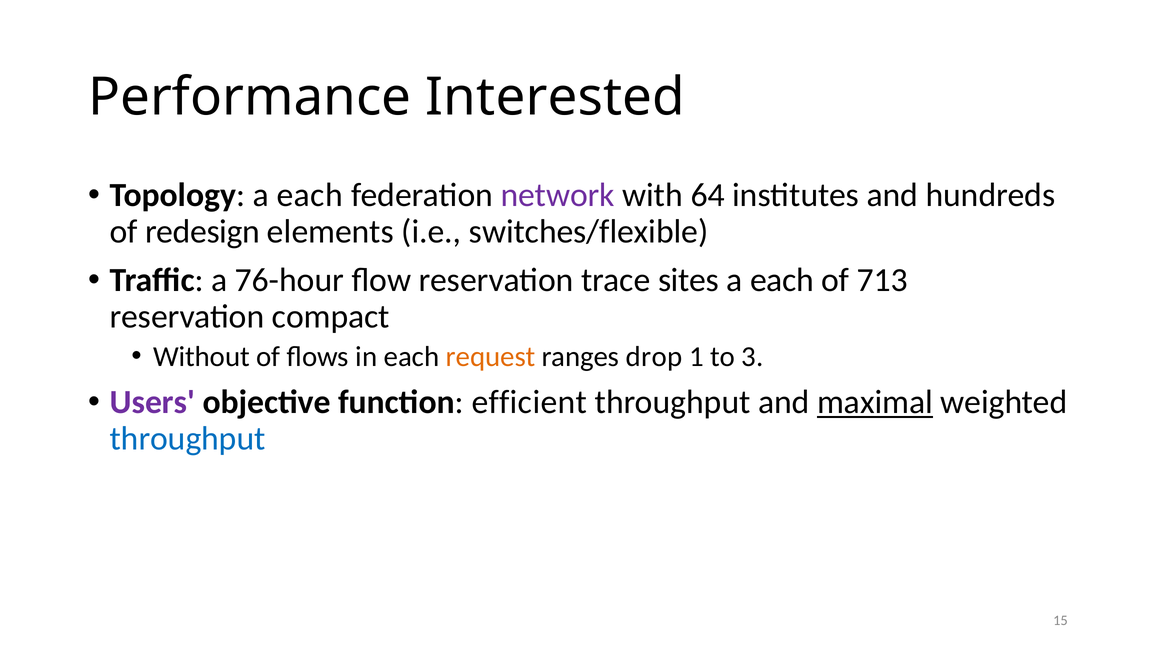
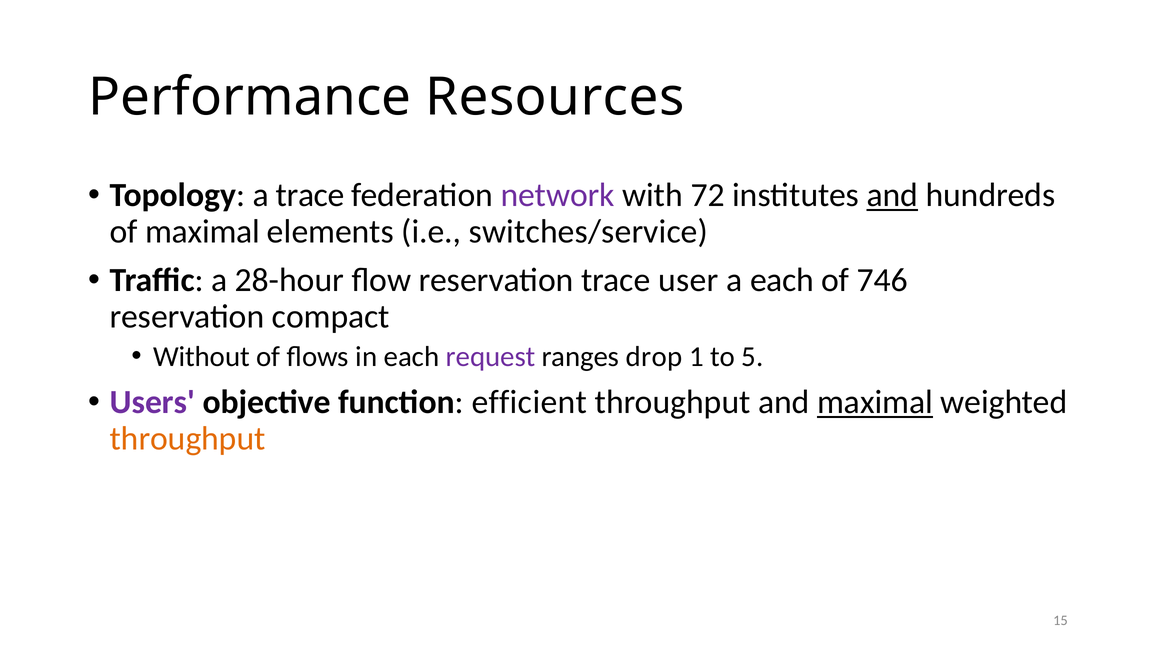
Interested: Interested -> Resources
Topology a each: each -> trace
64: 64 -> 72
and at (892, 195) underline: none -> present
of redesign: redesign -> maximal
switches/flexible: switches/flexible -> switches/service
76-hour: 76-hour -> 28-hour
sites: sites -> user
713: 713 -> 746
request colour: orange -> purple
3: 3 -> 5
throughput at (188, 439) colour: blue -> orange
